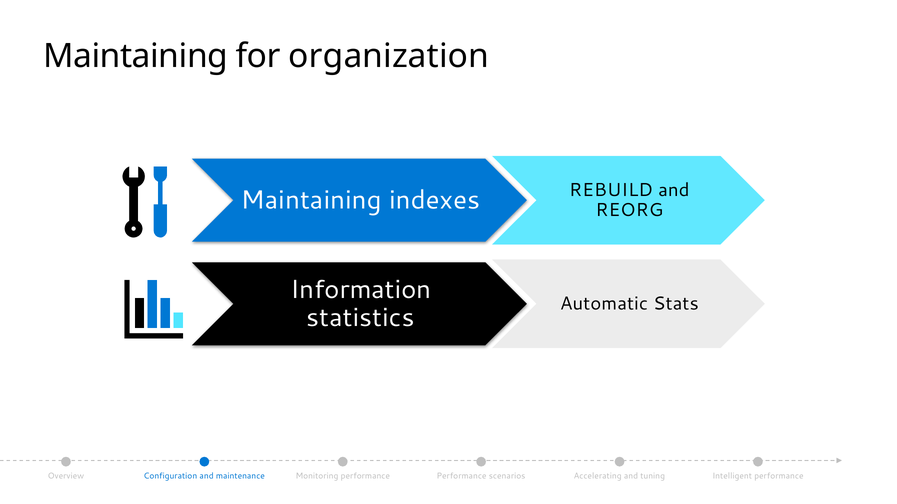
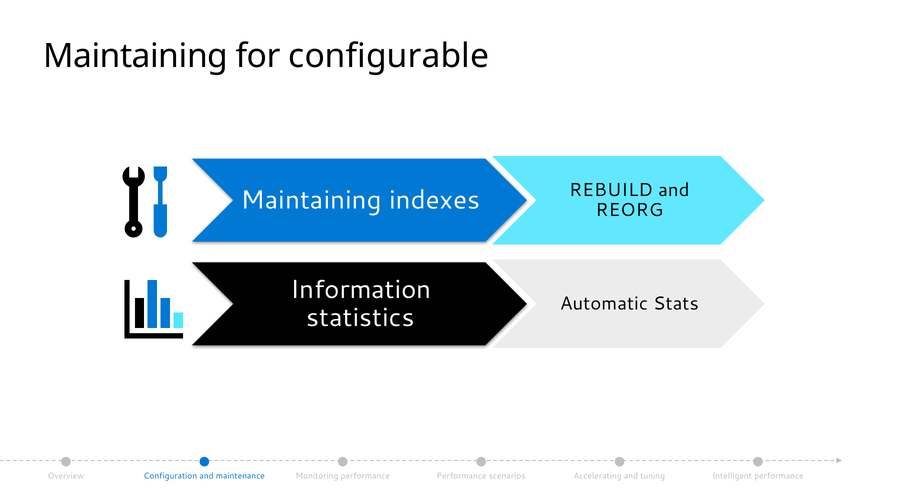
organization: organization -> configurable
